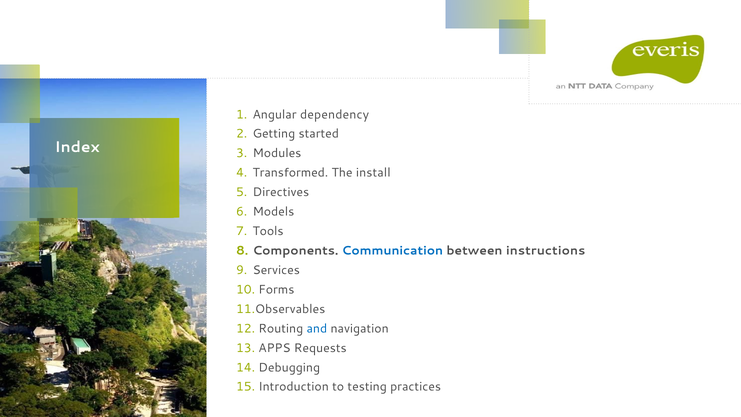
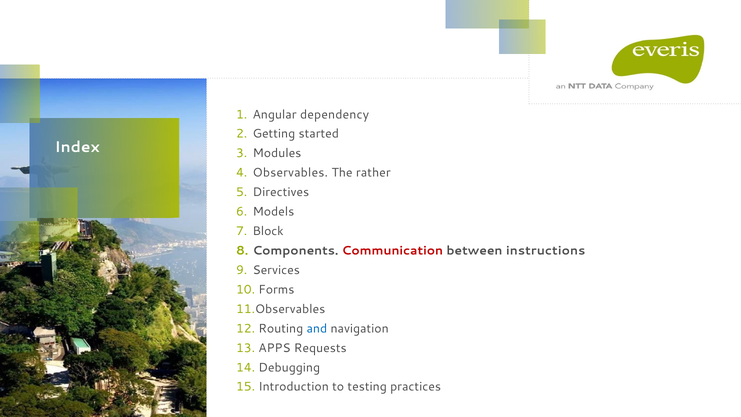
Transformed: Transformed -> Observables
install: install -> rather
Tools: Tools -> Block
Communication colour: blue -> red
